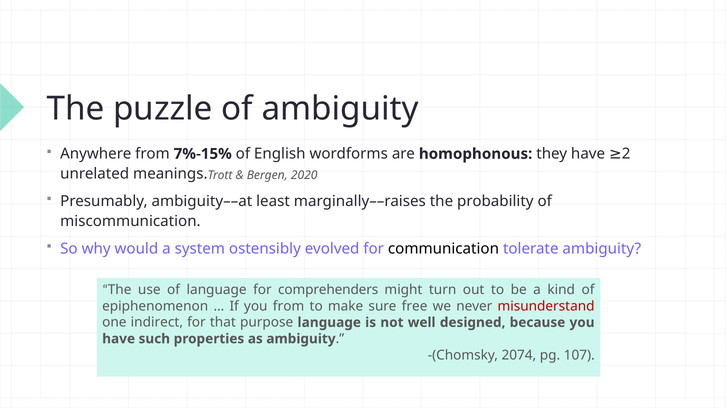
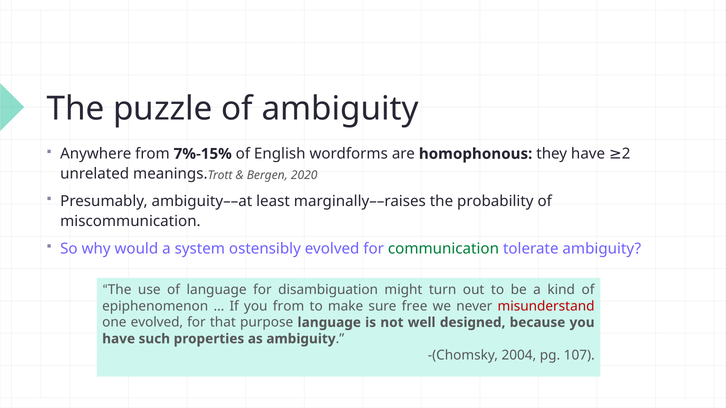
communication colour: black -> green
comprehenders: comprehenders -> disambiguation
one indirect: indirect -> evolved
2074: 2074 -> 2004
